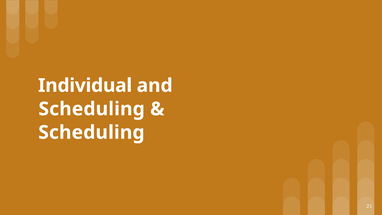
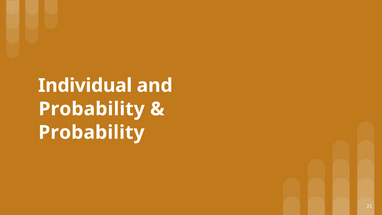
Scheduling at (92, 109): Scheduling -> Probability
Scheduling at (91, 132): Scheduling -> Probability
